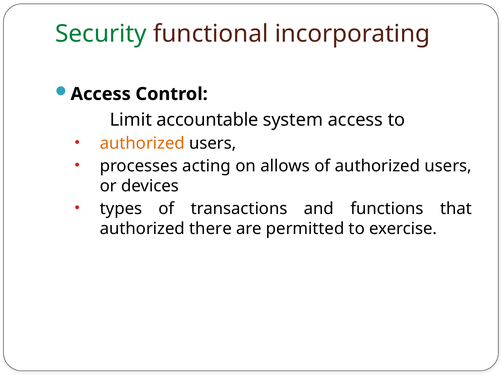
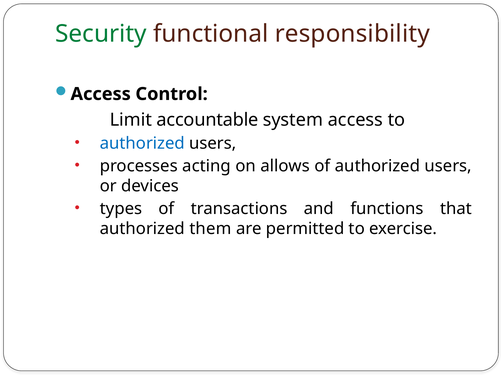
incorporating: incorporating -> responsibility
authorized at (142, 143) colour: orange -> blue
there: there -> them
